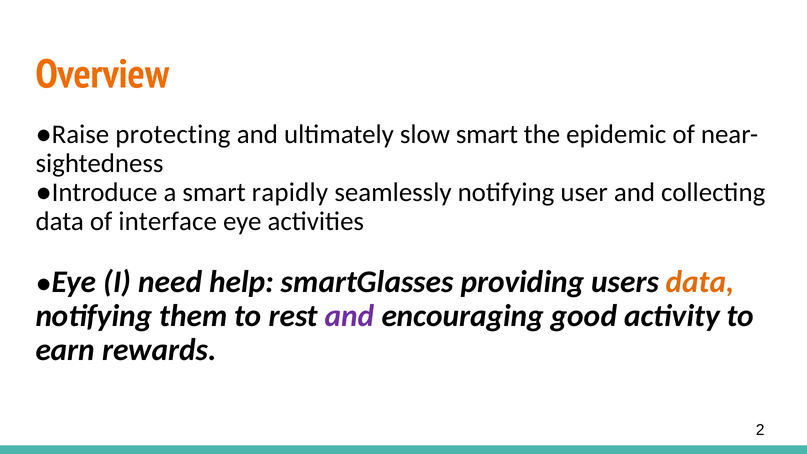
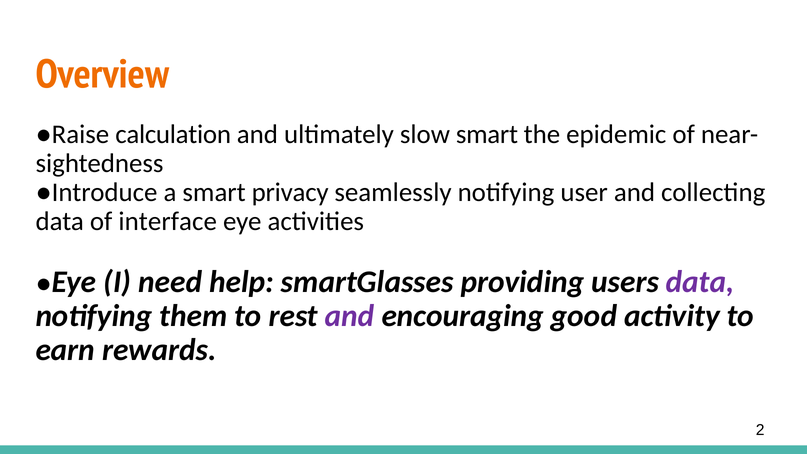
protecting: protecting -> calculation
rapidly: rapidly -> privacy
data at (700, 282) colour: orange -> purple
